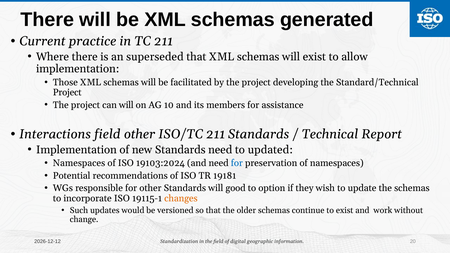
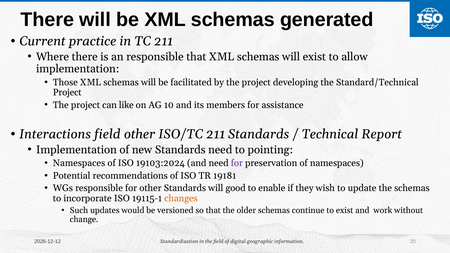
an superseded: superseded -> responsible
can will: will -> like
updated: updated -> pointing
for at (237, 163) colour: blue -> purple
option: option -> enable
